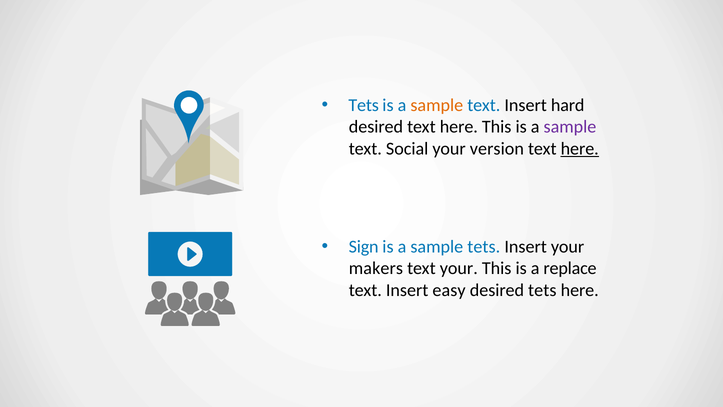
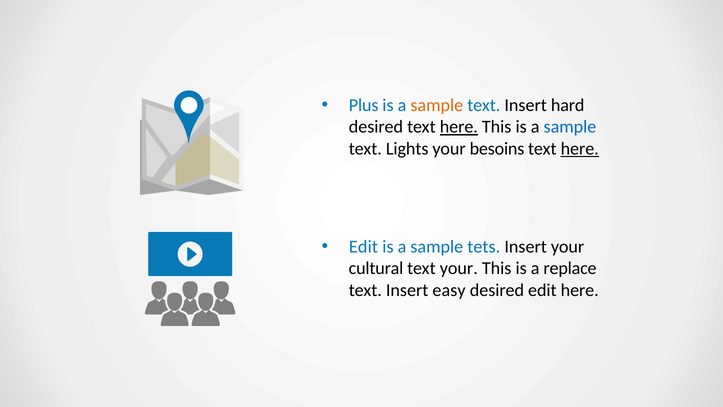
Tets at (364, 105): Tets -> Plus
here at (459, 127) underline: none -> present
sample at (570, 127) colour: purple -> blue
Social: Social -> Lights
version: version -> besoins
Sign at (364, 247): Sign -> Edit
makers: makers -> cultural
desired tets: tets -> edit
